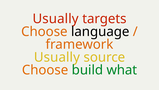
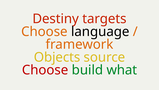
Usually at (56, 19): Usually -> Destiny
Usually at (57, 57): Usually -> Objects
Choose at (45, 70) colour: orange -> red
